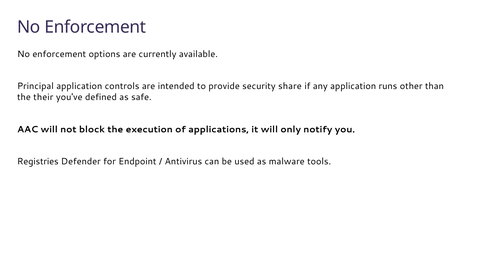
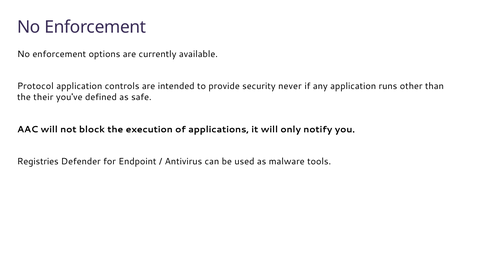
Principal: Principal -> Protocol
share: share -> never
